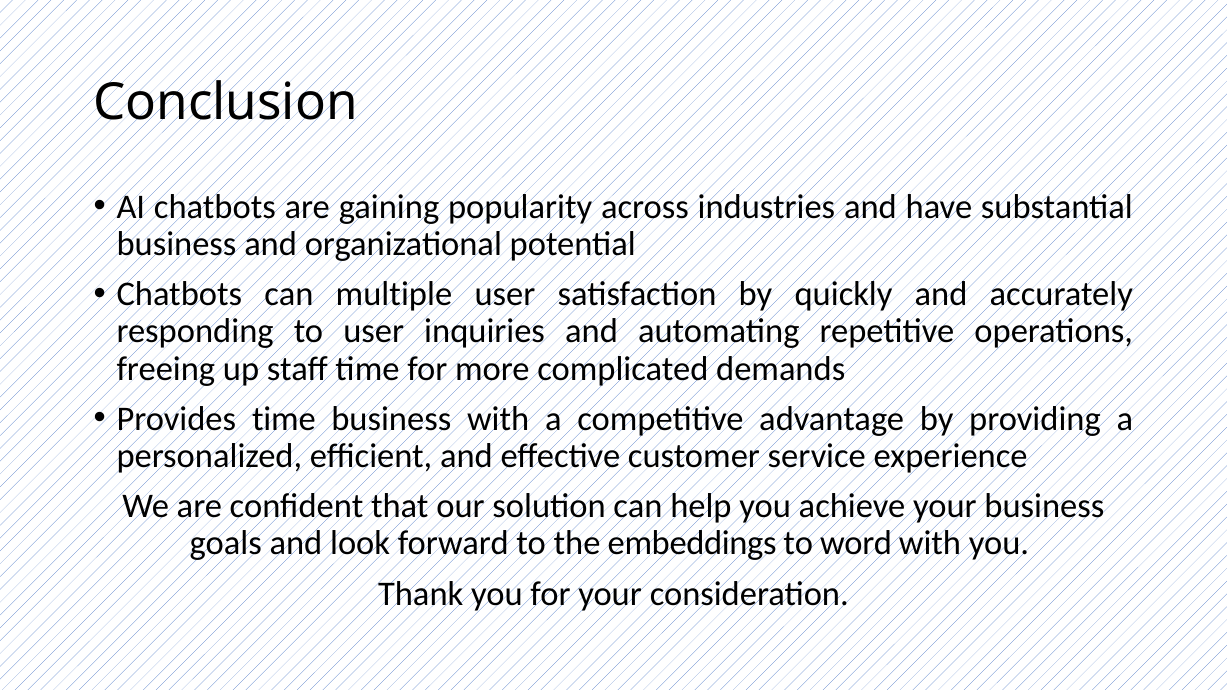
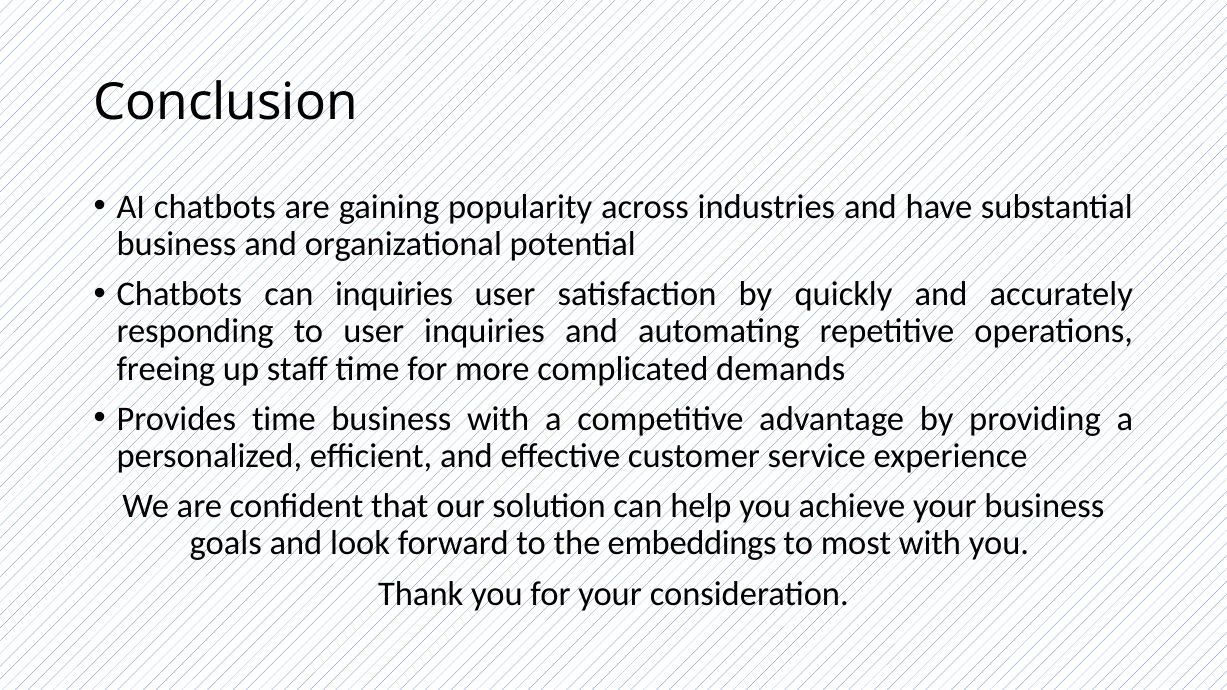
can multiple: multiple -> inquiries
word: word -> most
